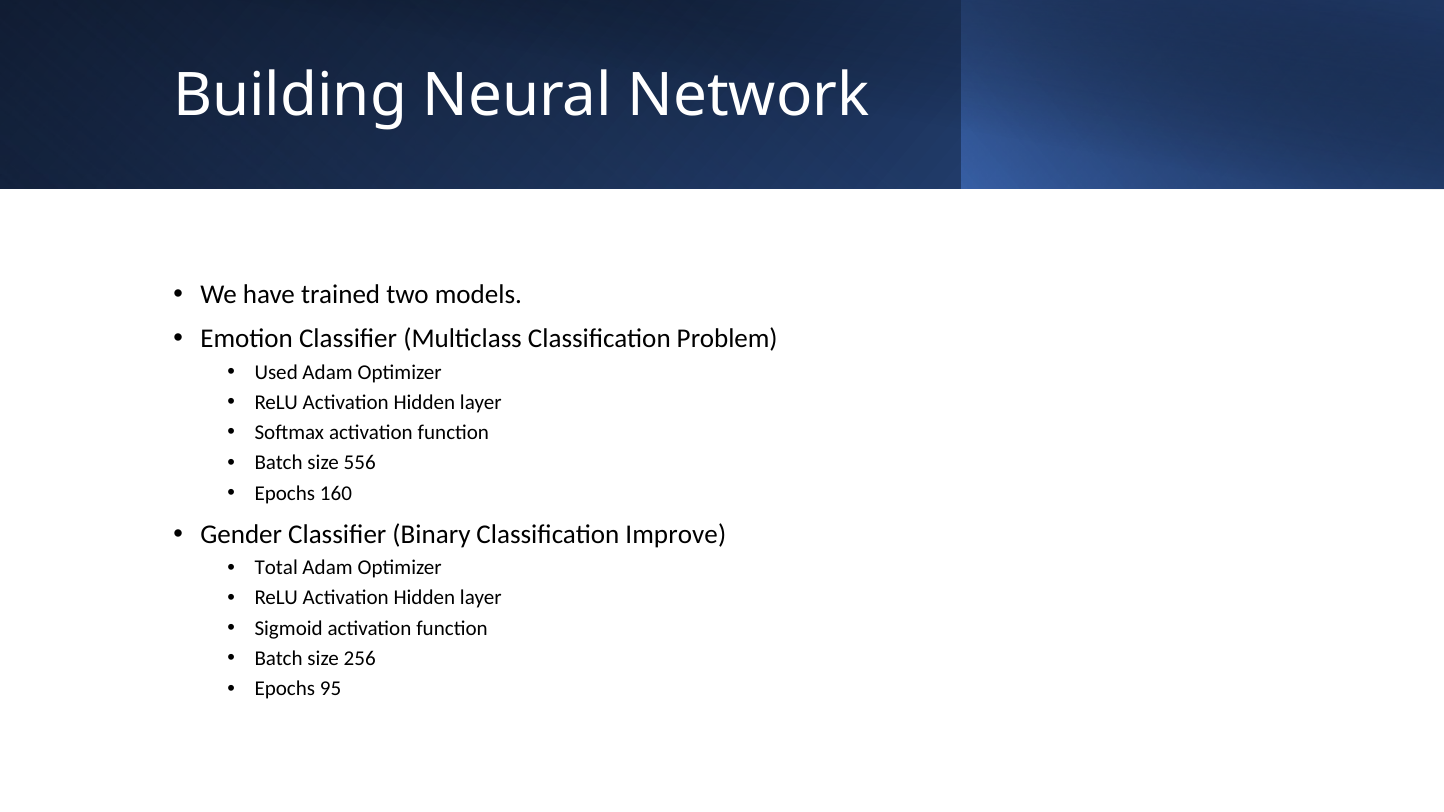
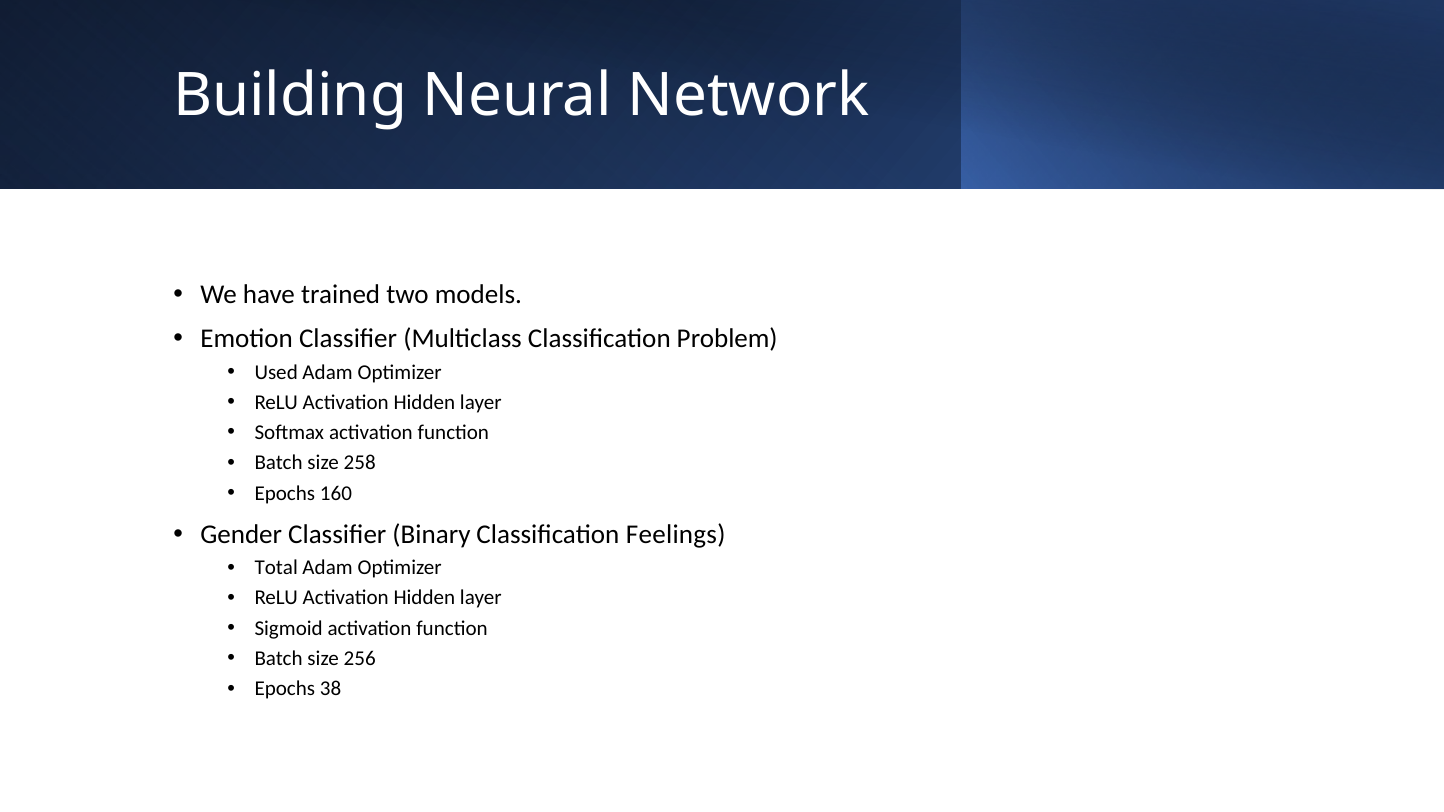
556: 556 -> 258
Improve: Improve -> Feelings
95: 95 -> 38
